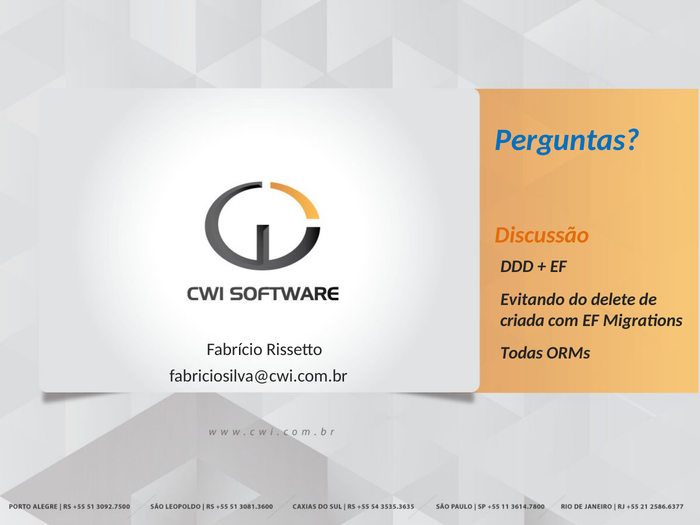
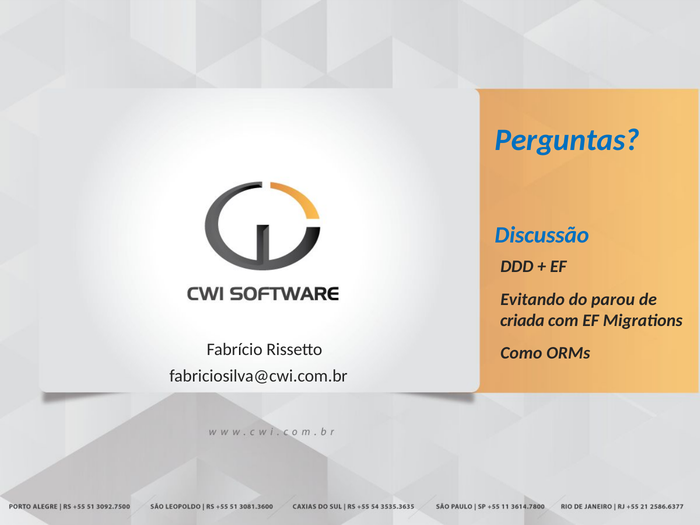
Discussão colour: orange -> blue
delete: delete -> parou
Todas: Todas -> Como
